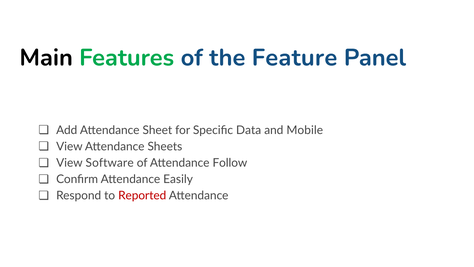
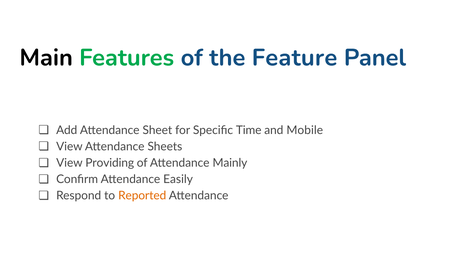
Data: Data -> Time
Software: Software -> Providing
Follow: Follow -> Mainly
Reported colour: red -> orange
